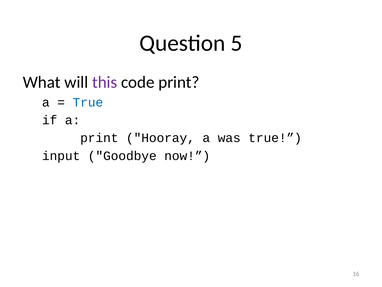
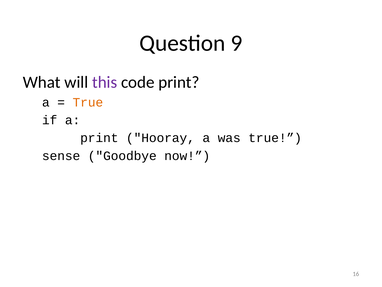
5: 5 -> 9
True at (88, 102) colour: blue -> orange
input: input -> sense
